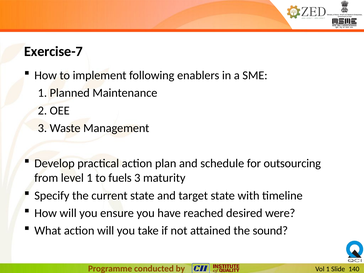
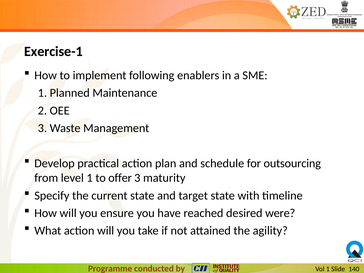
Exercise-7: Exercise-7 -> Exercise-1
fuels: fuels -> offer
sound: sound -> agility
